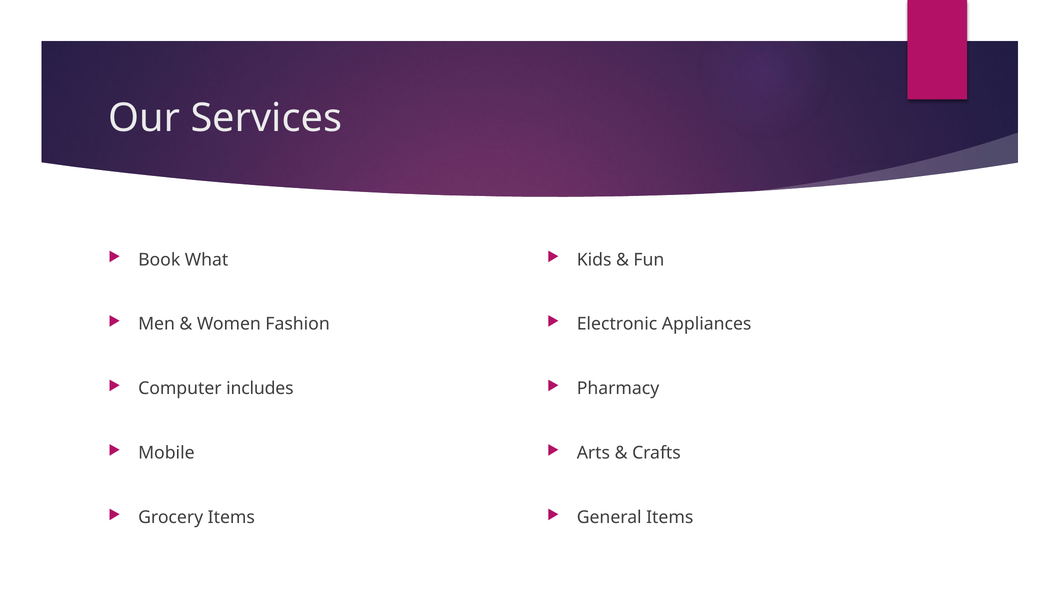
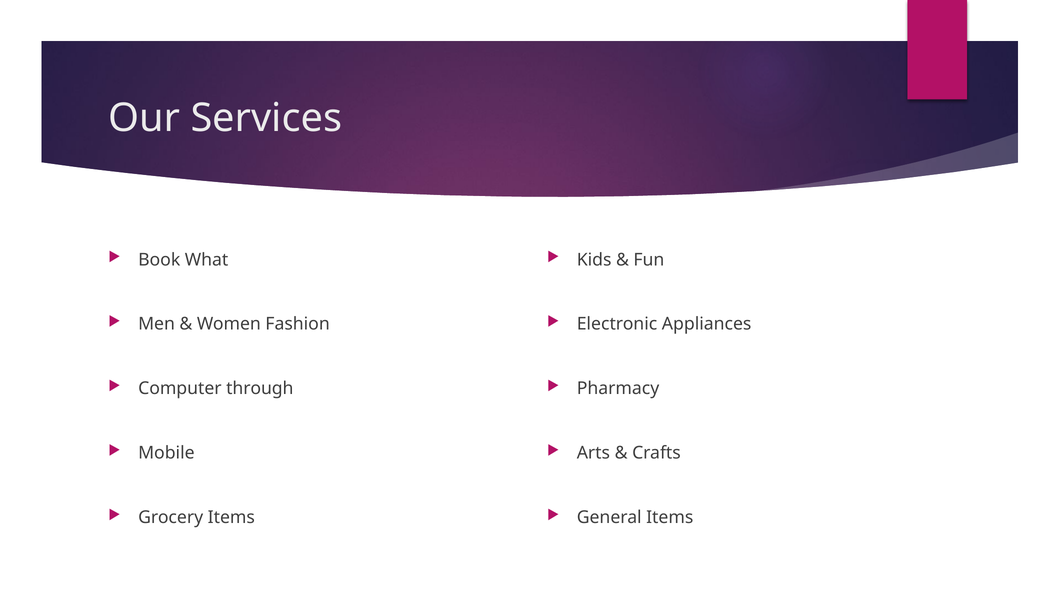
includes: includes -> through
